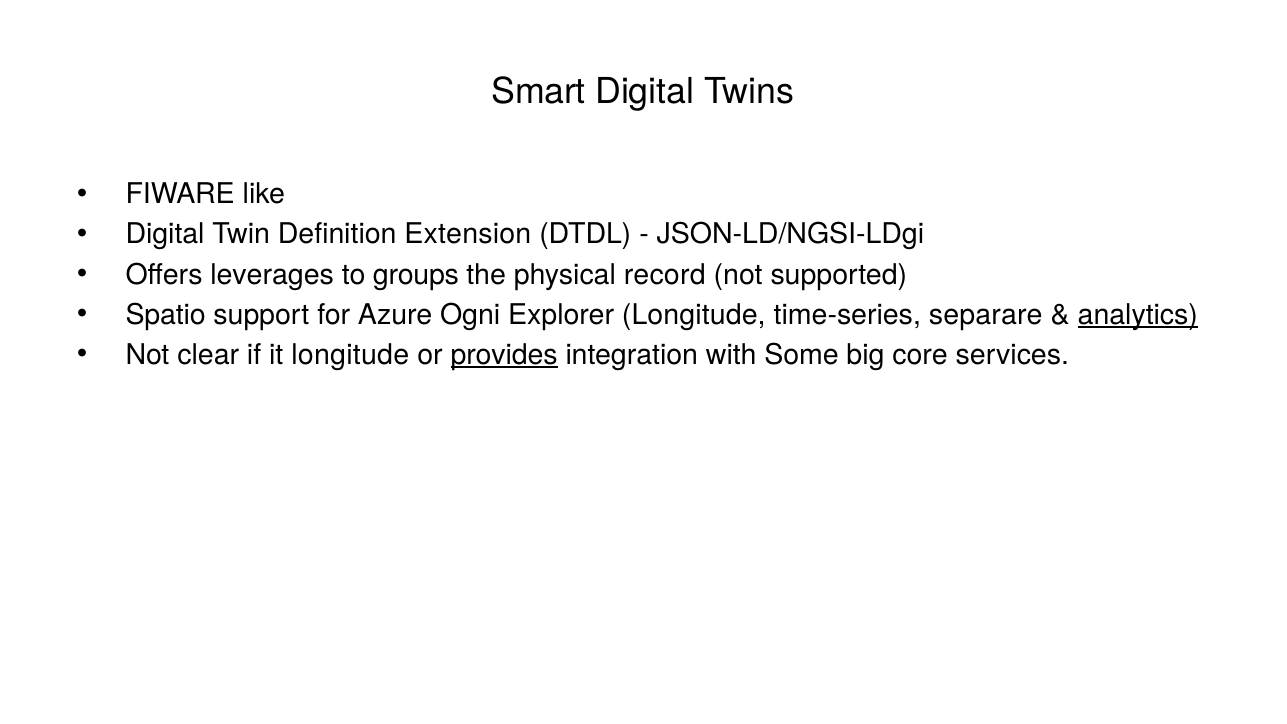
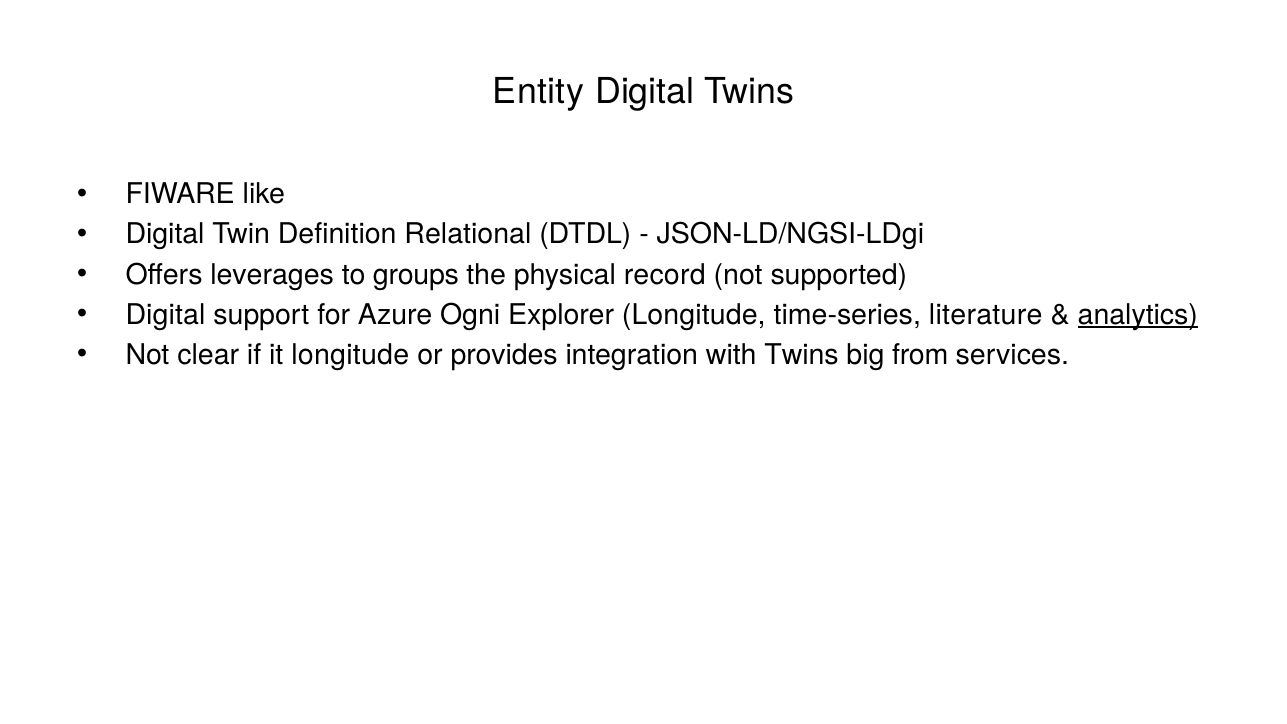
Smart: Smart -> Entity
Extension: Extension -> Relational
Spatio at (166, 315): Spatio -> Digital
separare: separare -> literature
provides underline: present -> none
with Some: Some -> Twins
core: core -> from
